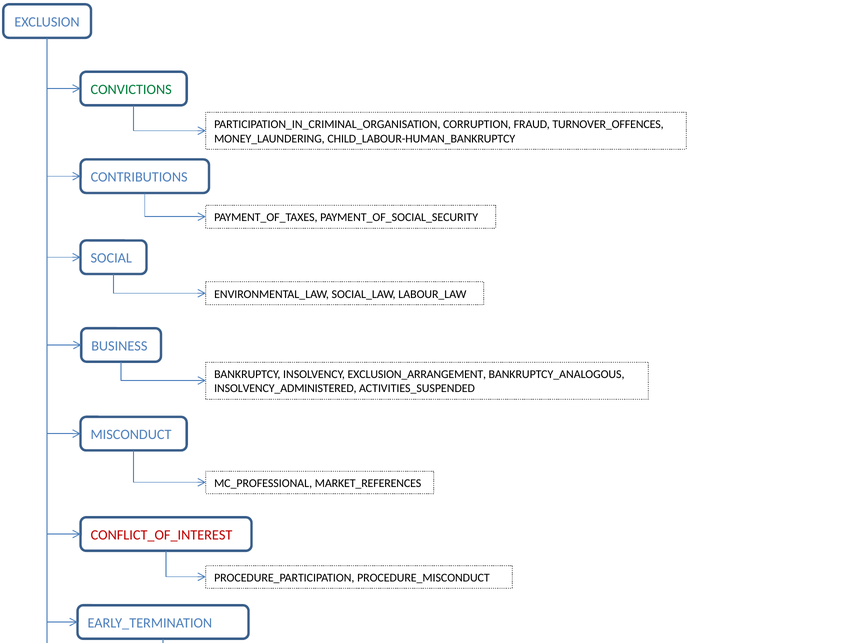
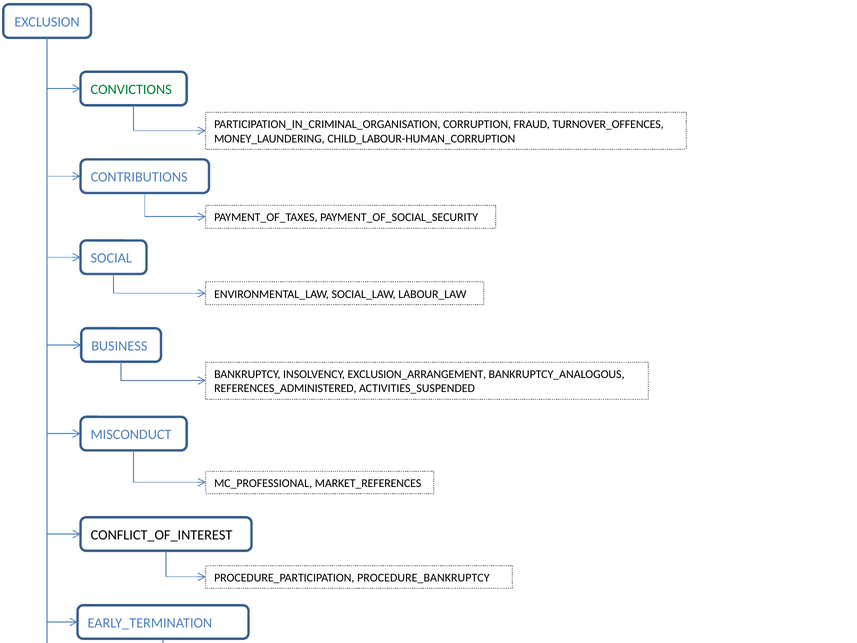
CHILD_LABOUR-HUMAN_BANKRUPTCY: CHILD_LABOUR-HUMAN_BANKRUPTCY -> CHILD_LABOUR-HUMAN_CORRUPTION
INSOLVENCY_ADMINISTERED: INSOLVENCY_ADMINISTERED -> REFERENCES_ADMINISTERED
CONFLICT_OF_INTEREST colour: red -> black
PROCEDURE_MISCONDUCT: PROCEDURE_MISCONDUCT -> PROCEDURE_BANKRUPTCY
